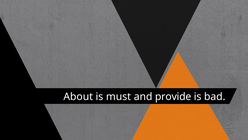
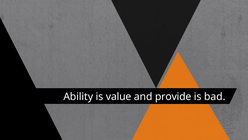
About: About -> Ability
must: must -> value
